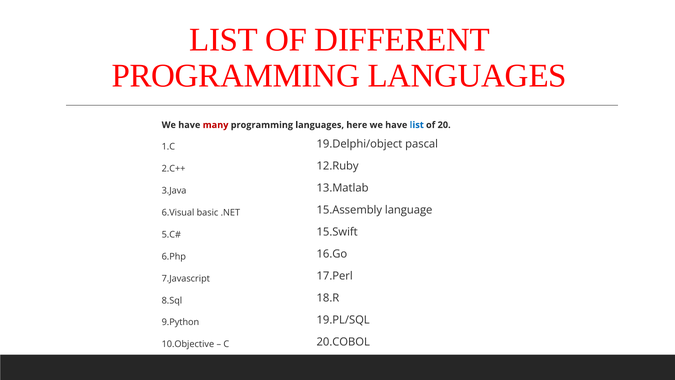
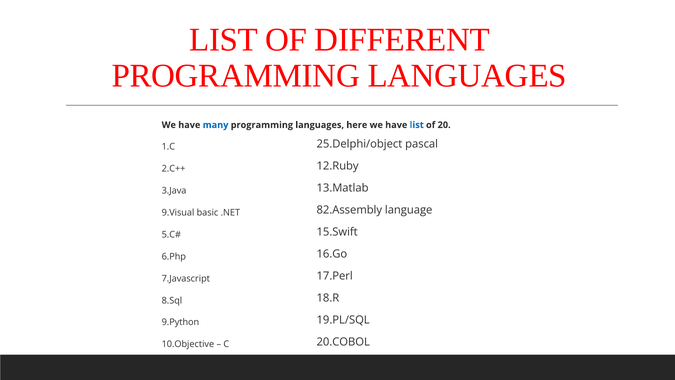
many colour: red -> blue
19.Delphi/object: 19.Delphi/object -> 25.Delphi/object
15.Assembly: 15.Assembly -> 82.Assembly
6.Visual: 6.Visual -> 9.Visual
